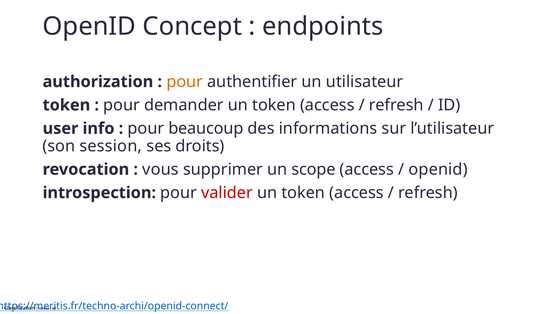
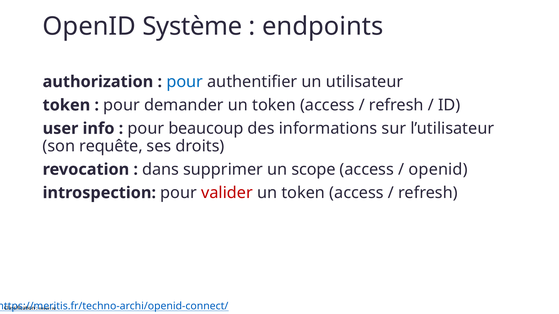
Concept: Concept -> Système
pour at (185, 82) colour: orange -> blue
session: session -> requête
vous: vous -> dans
